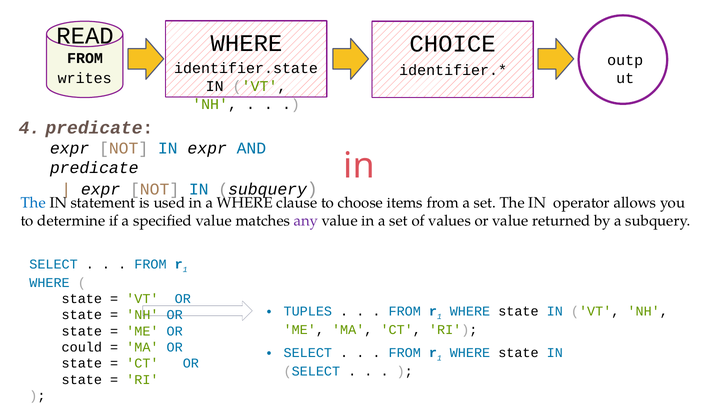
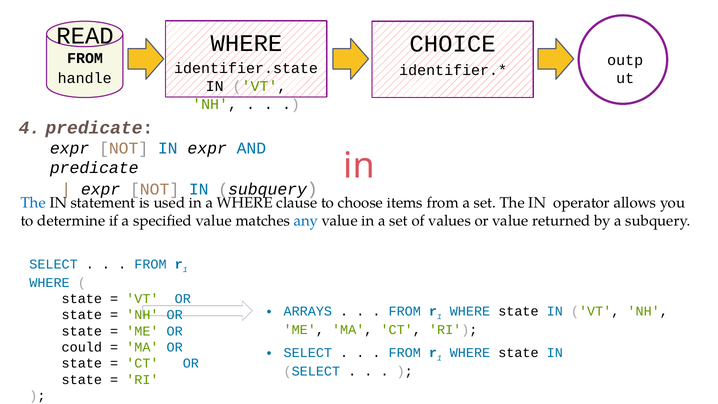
writes: writes -> handle
any colour: purple -> blue
TUPLES: TUPLES -> ARRAYS
